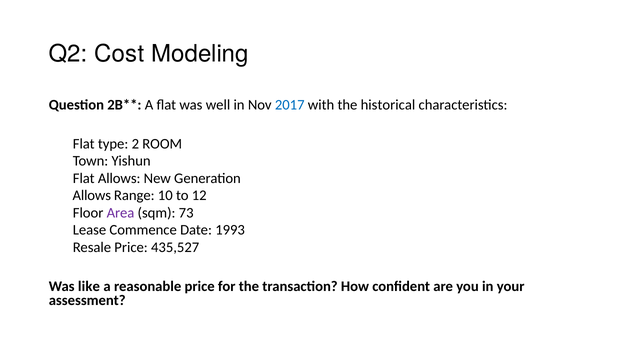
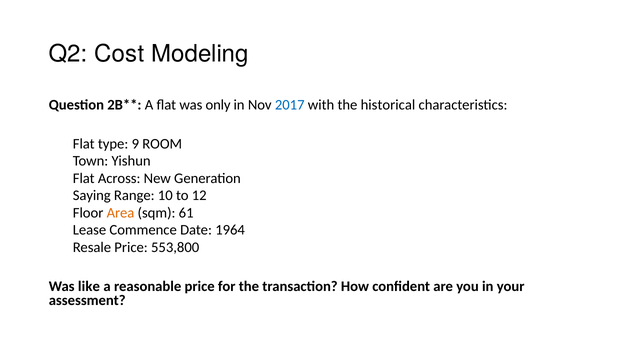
well: well -> only
2: 2 -> 9
Flat Allows: Allows -> Across
Allows at (92, 196): Allows -> Saying
Area colour: purple -> orange
73: 73 -> 61
1993: 1993 -> 1964
435,527: 435,527 -> 553,800
